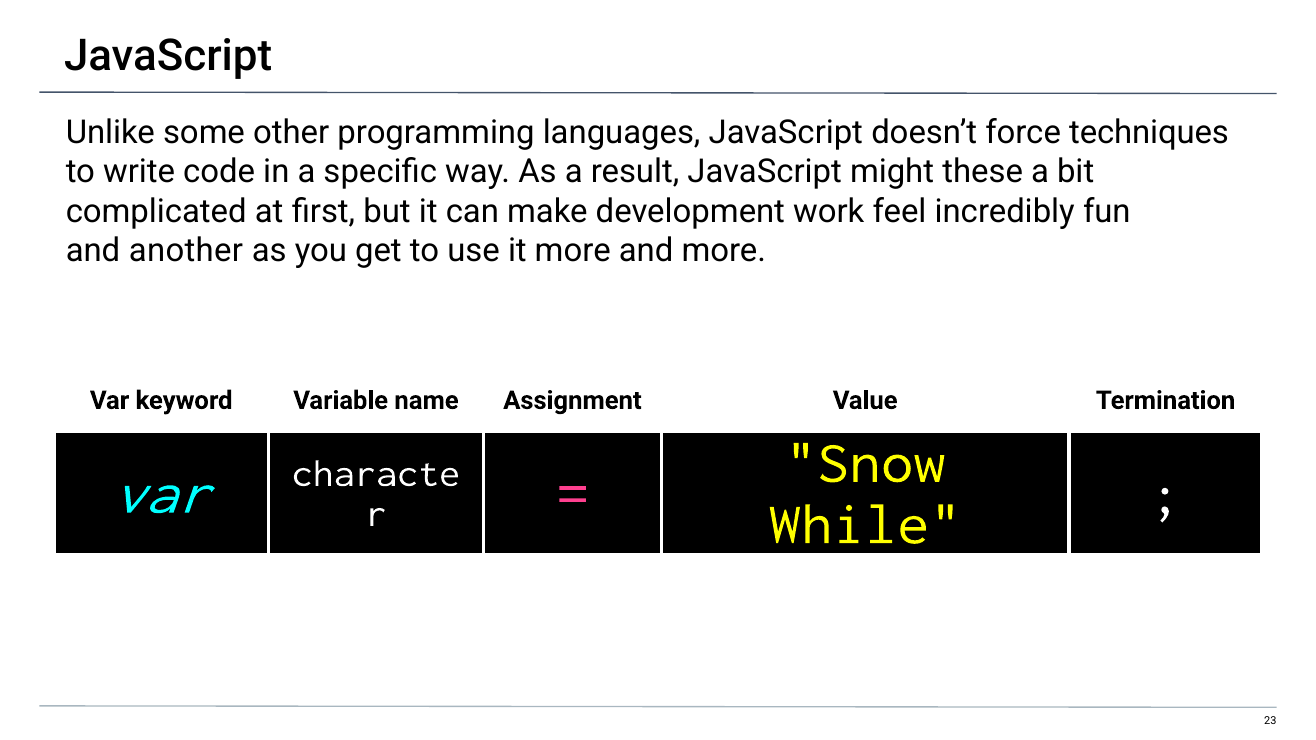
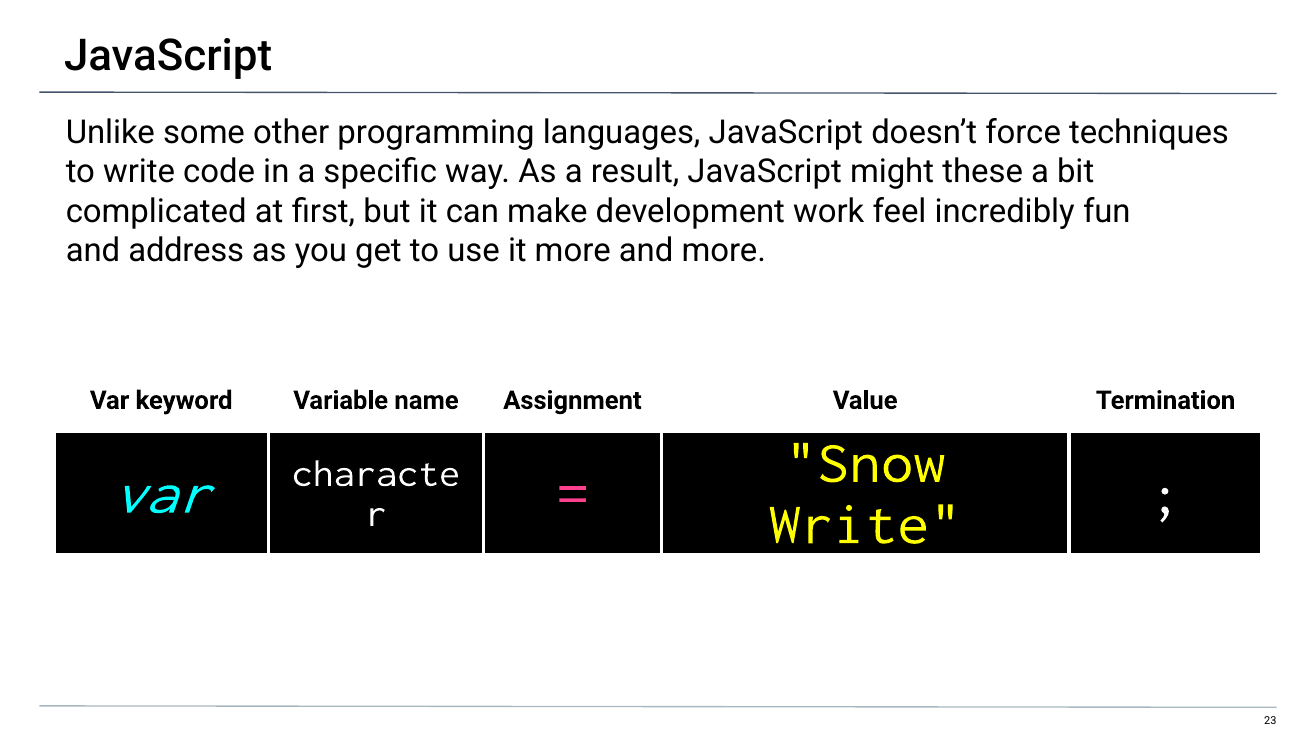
another: another -> address
While at (865, 524): While -> Write
